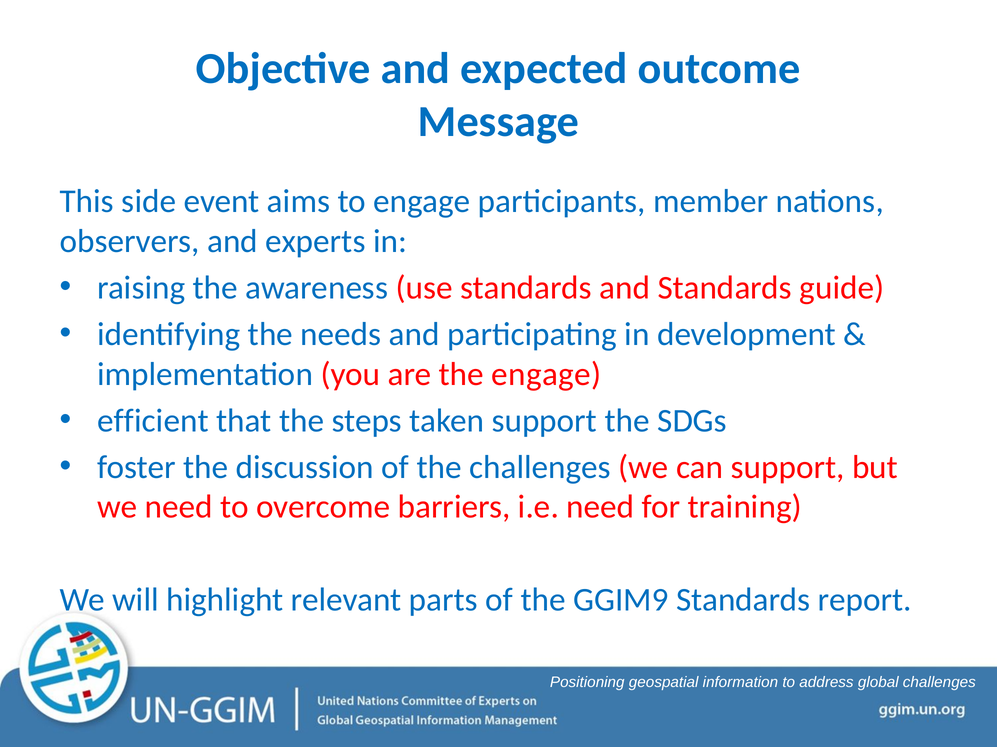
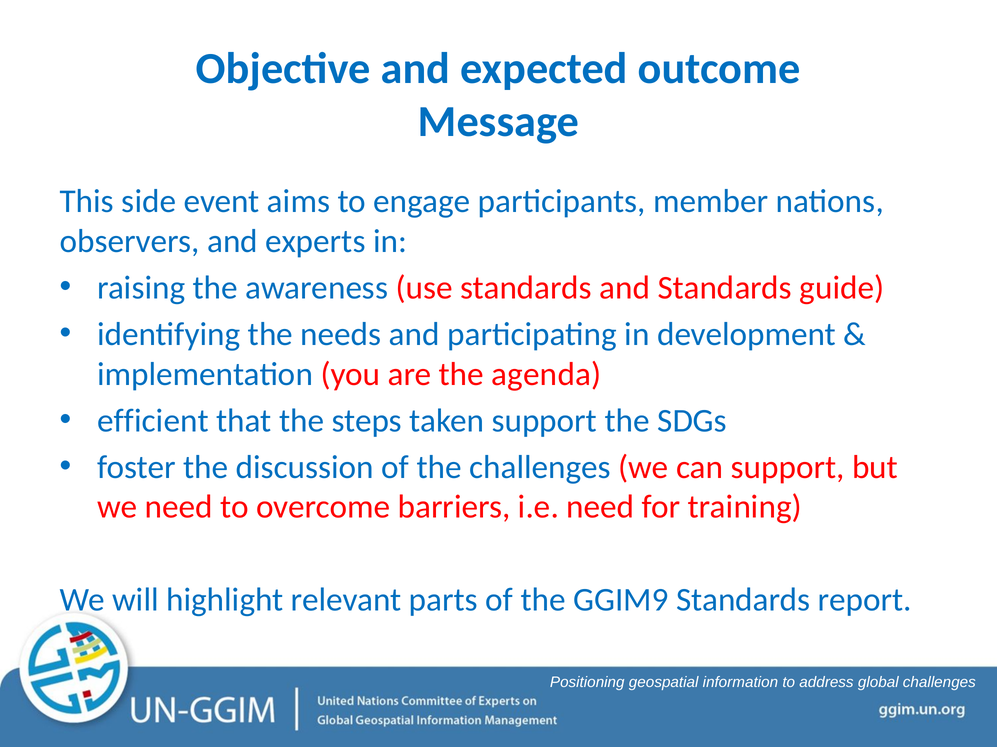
the engage: engage -> agenda
